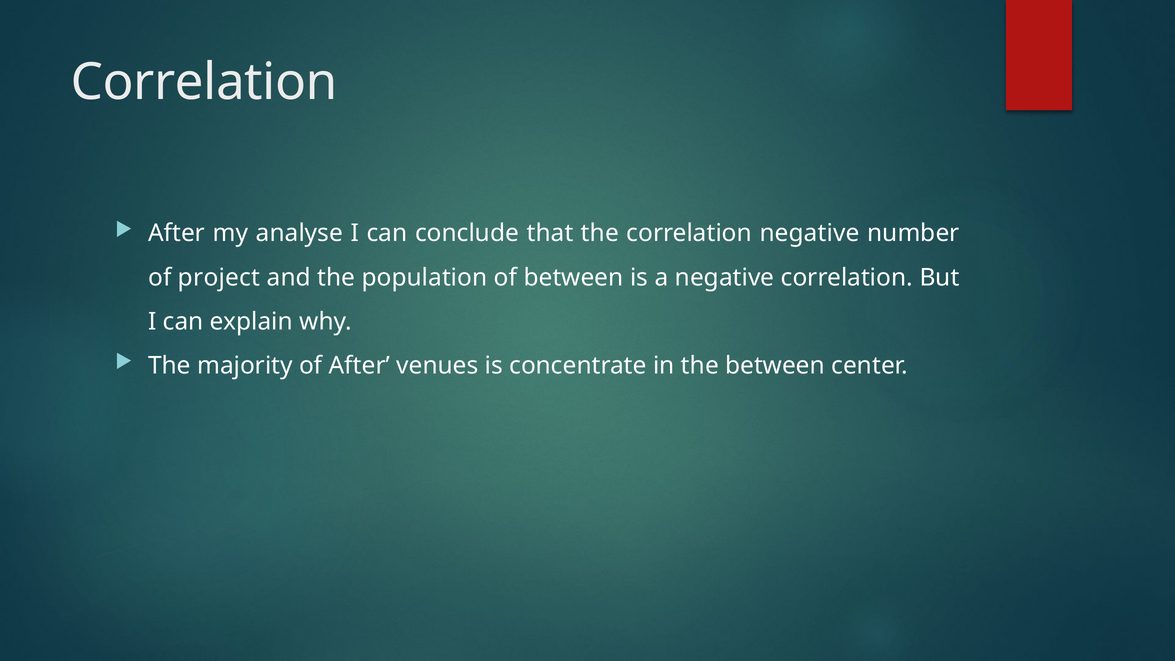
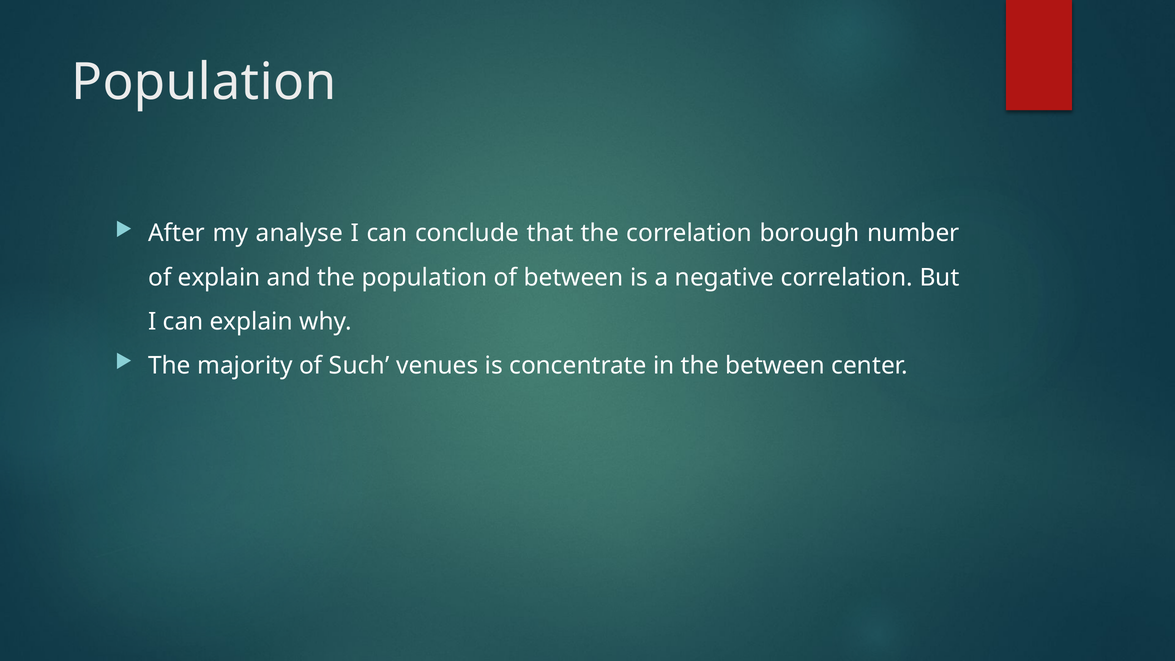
Correlation at (204, 83): Correlation -> Population
correlation negative: negative -> borough
of project: project -> explain
of After: After -> Such
